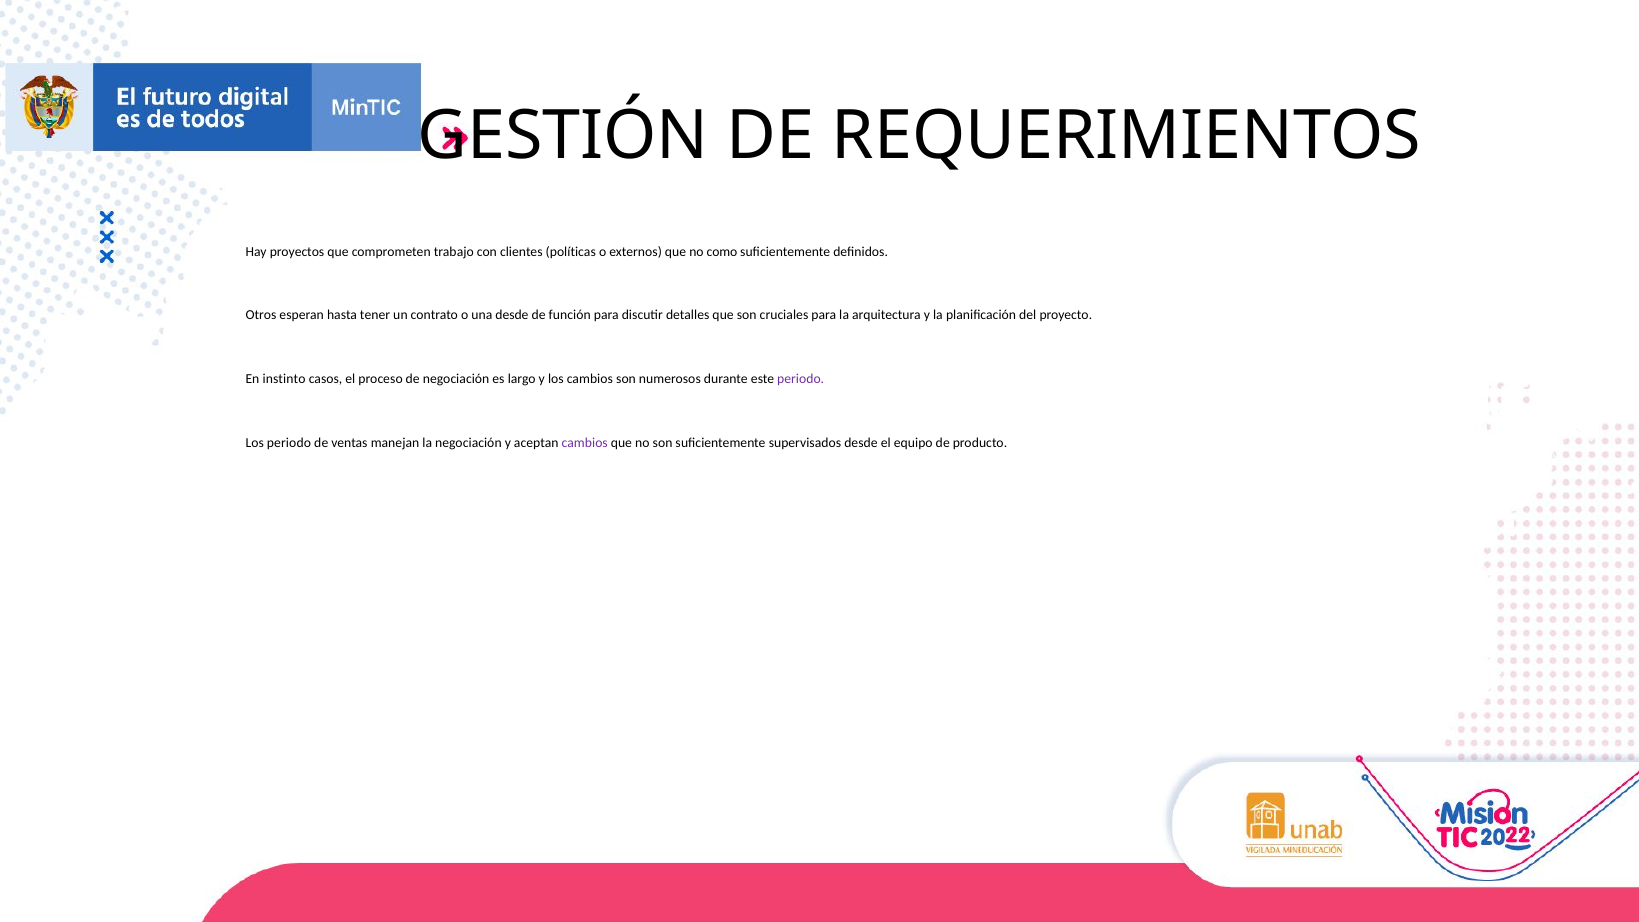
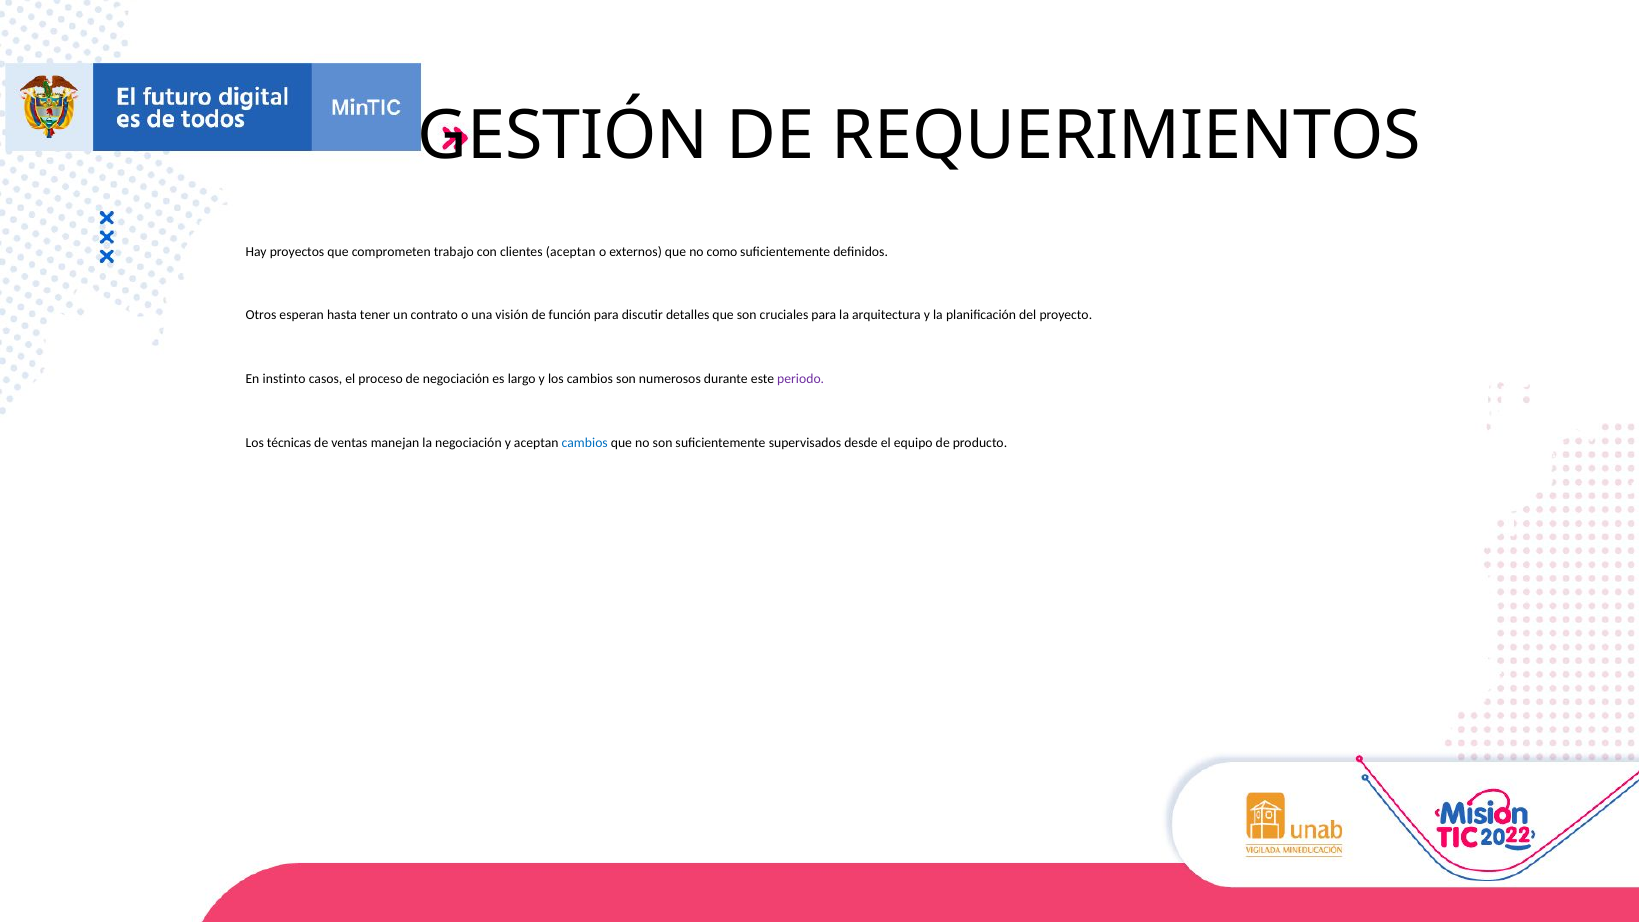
clientes políticas: políticas -> aceptan
una desde: desde -> visión
Los periodo: periodo -> técnicas
cambios at (585, 443) colour: purple -> blue
